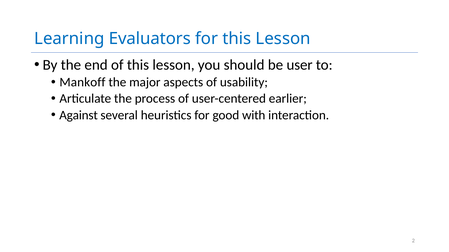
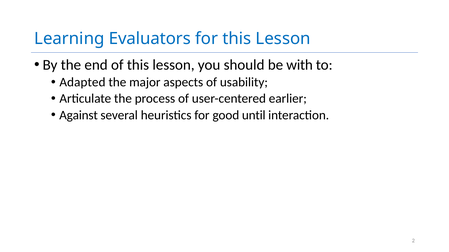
user: user -> with
Mankoff: Mankoff -> Adapted
with: with -> until
